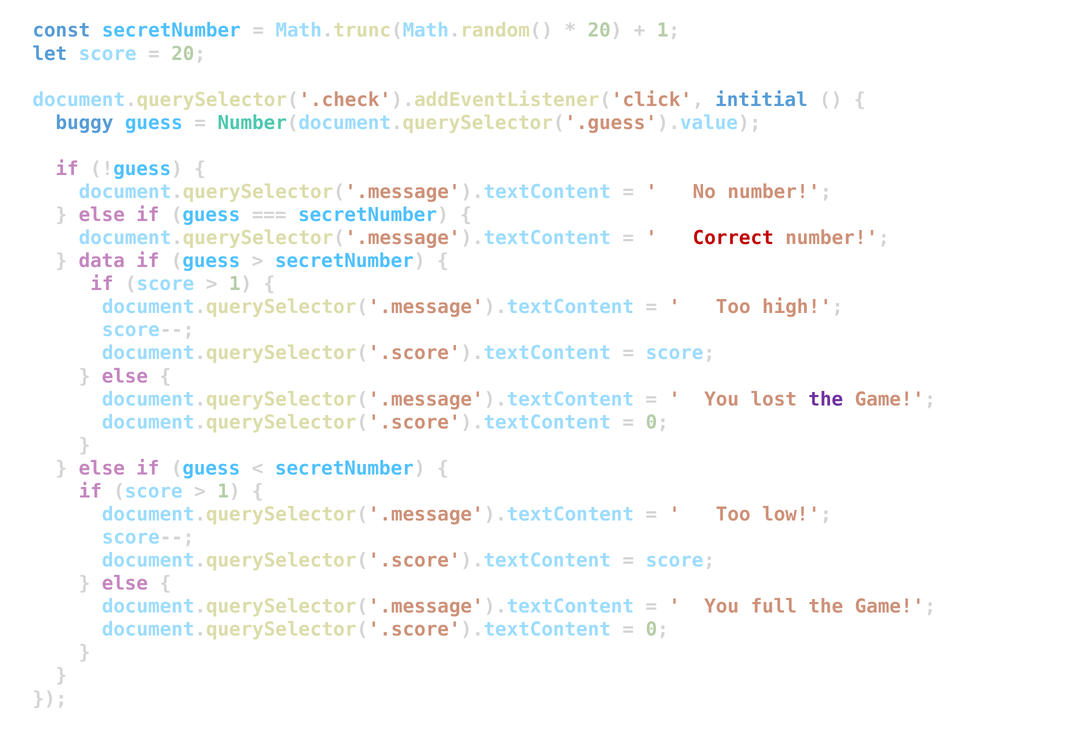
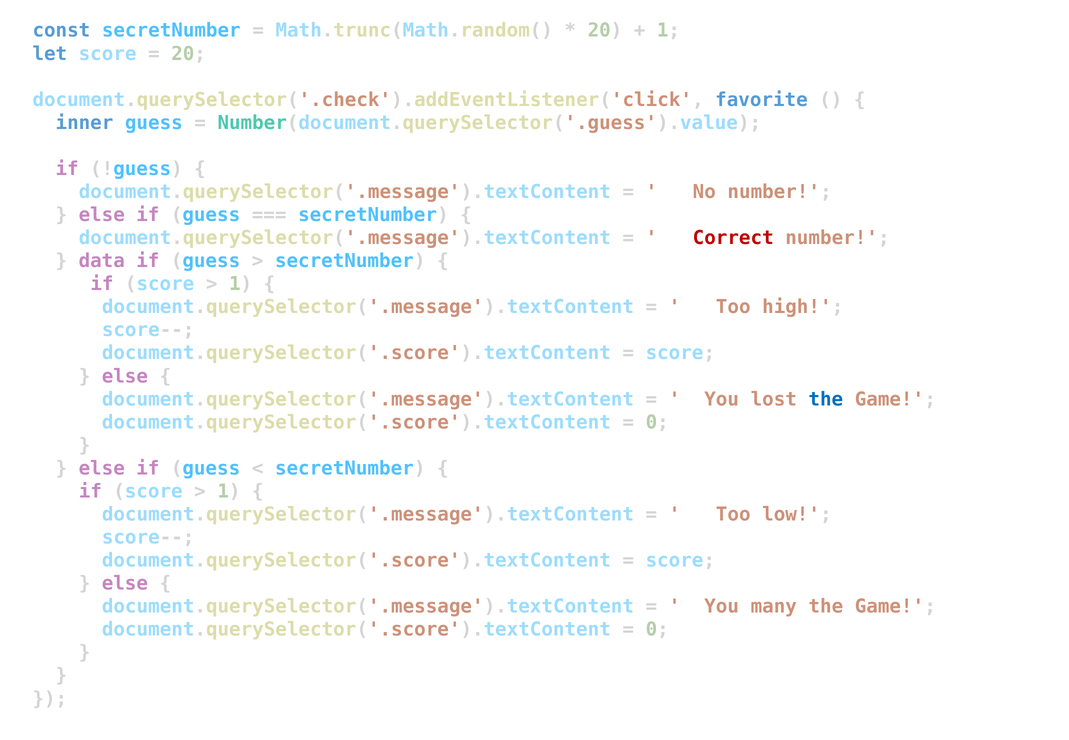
intitial: intitial -> favorite
buggy: buggy -> inner
the at (826, 399) colour: purple -> blue
full: full -> many
